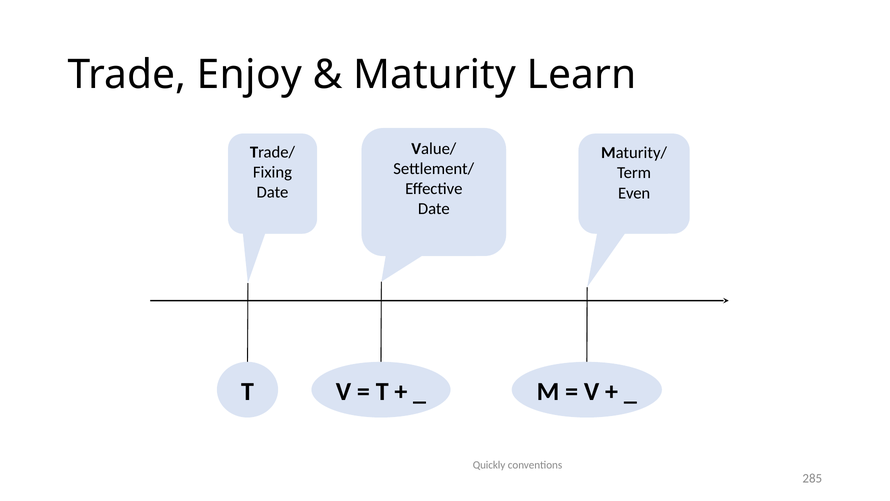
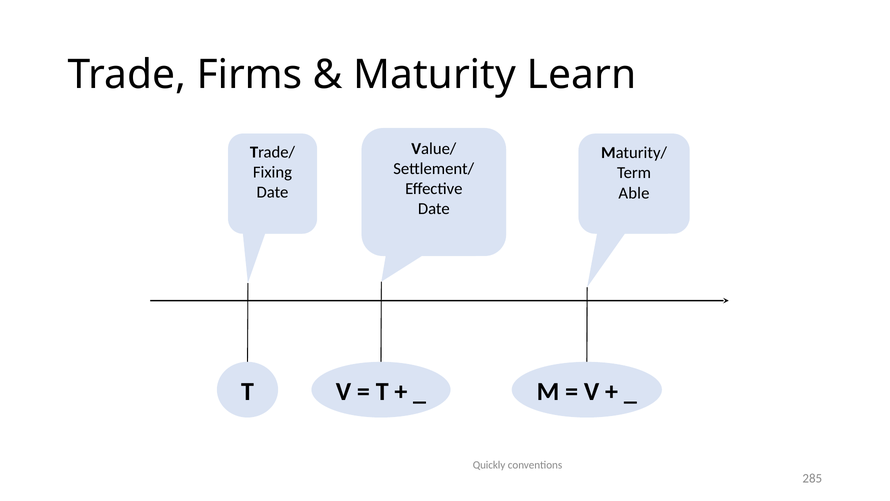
Enjoy: Enjoy -> Firms
Even: Even -> Able
